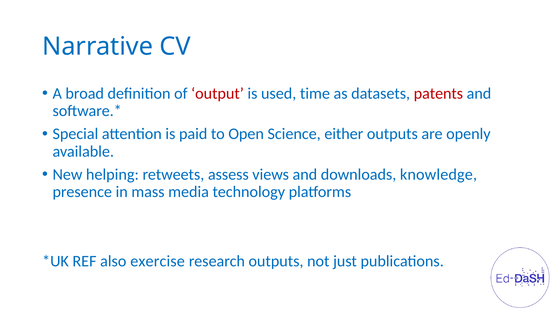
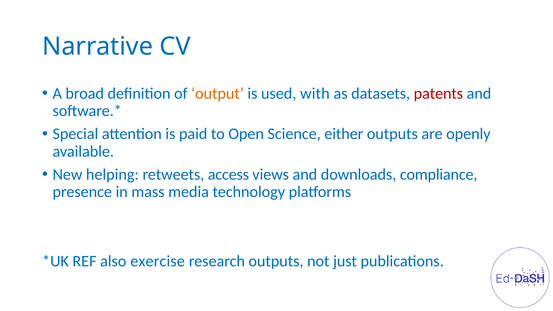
output colour: red -> orange
time: time -> with
assess: assess -> access
knowledge: knowledge -> compliance
